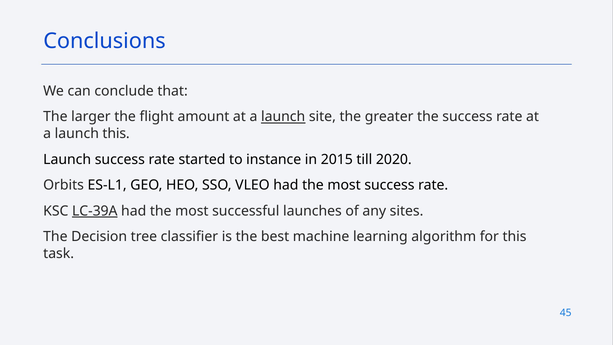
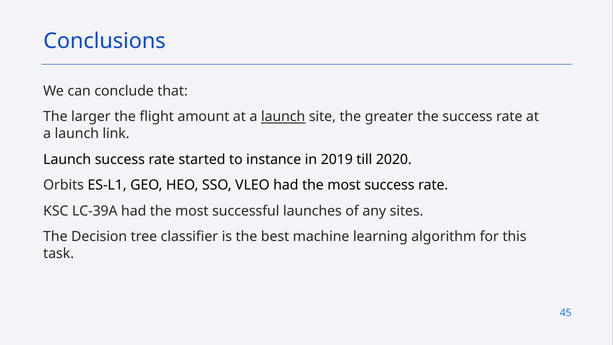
launch this: this -> link
2015: 2015 -> 2019
LC-39A underline: present -> none
